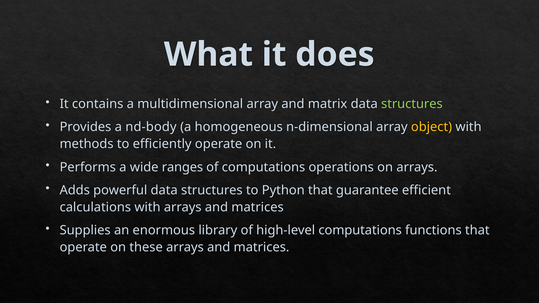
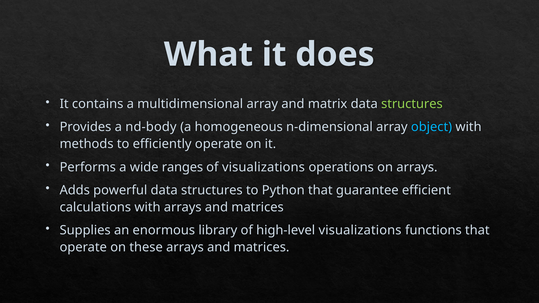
object colour: yellow -> light blue
of computations: computations -> visualizations
high-level computations: computations -> visualizations
